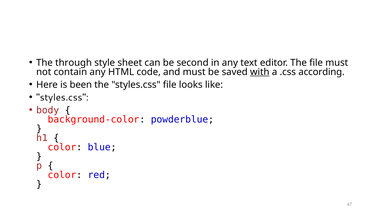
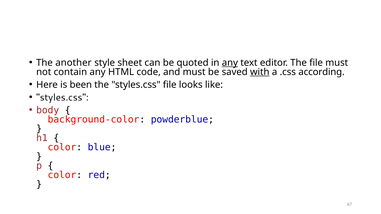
through: through -> another
second: second -> quoted
any at (230, 63) underline: none -> present
